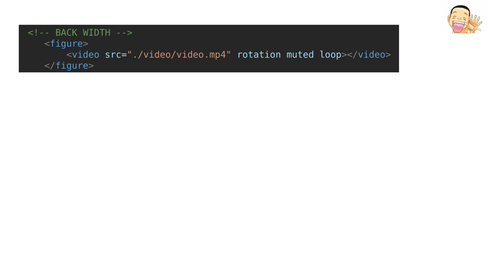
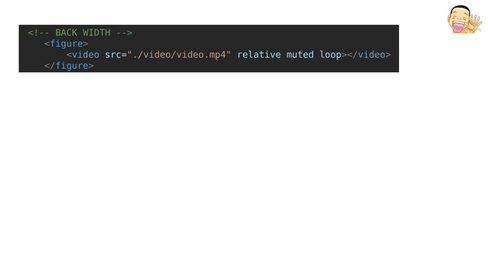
rotation: rotation -> relative
